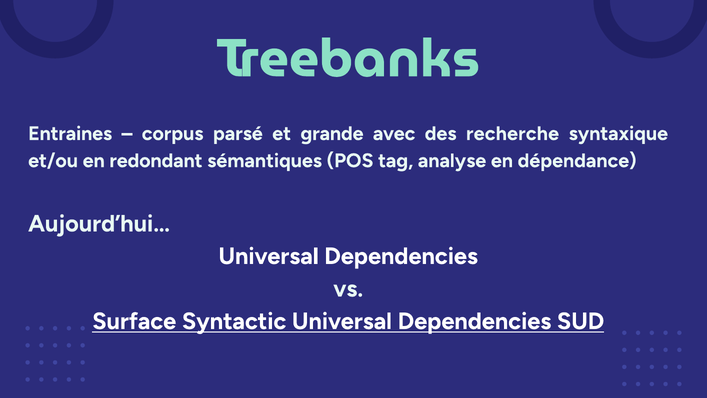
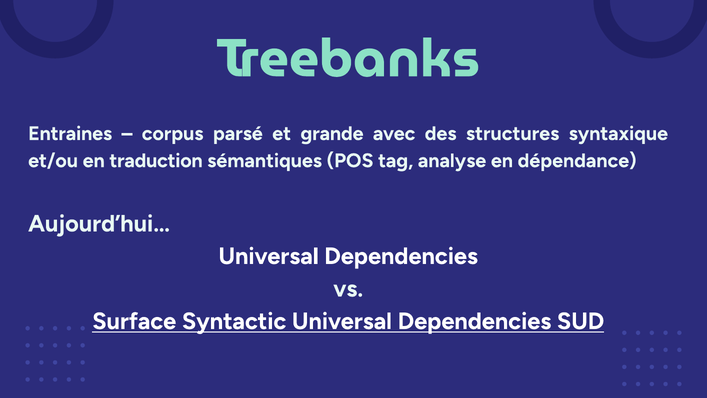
recherche: recherche -> structures
redondant: redondant -> traduction
